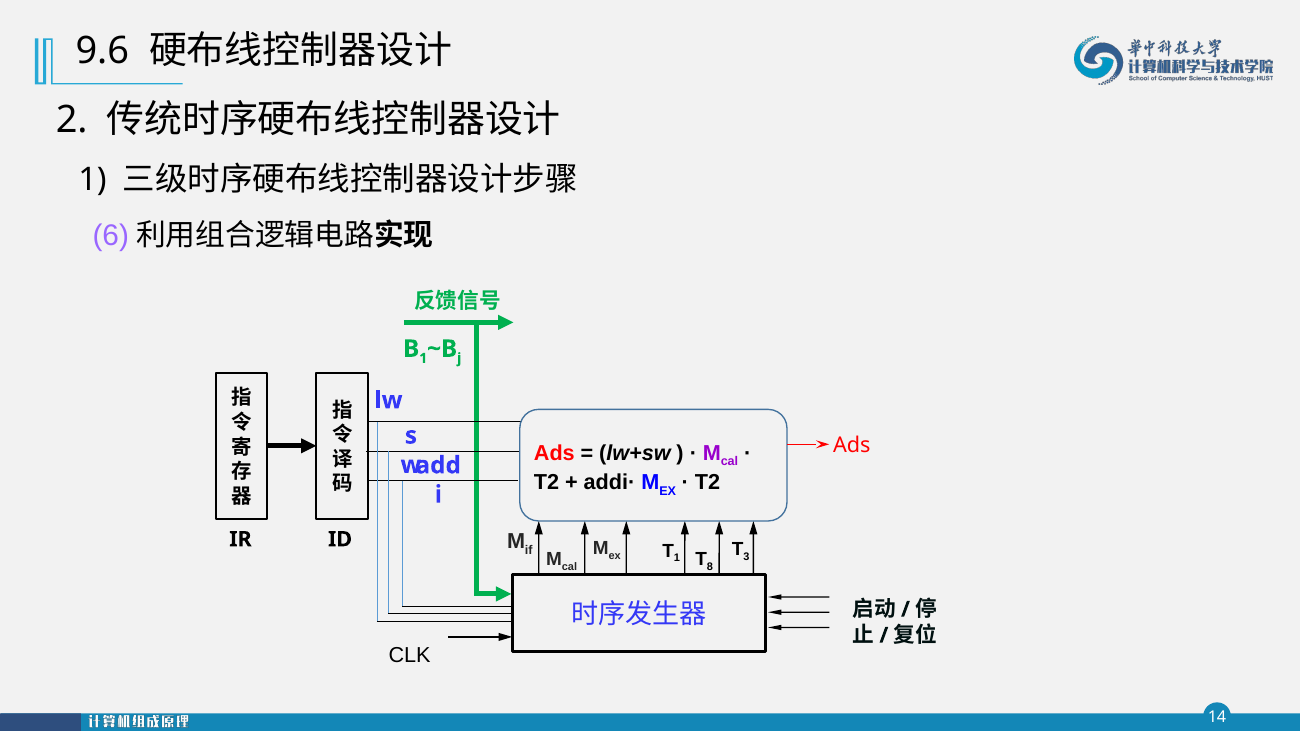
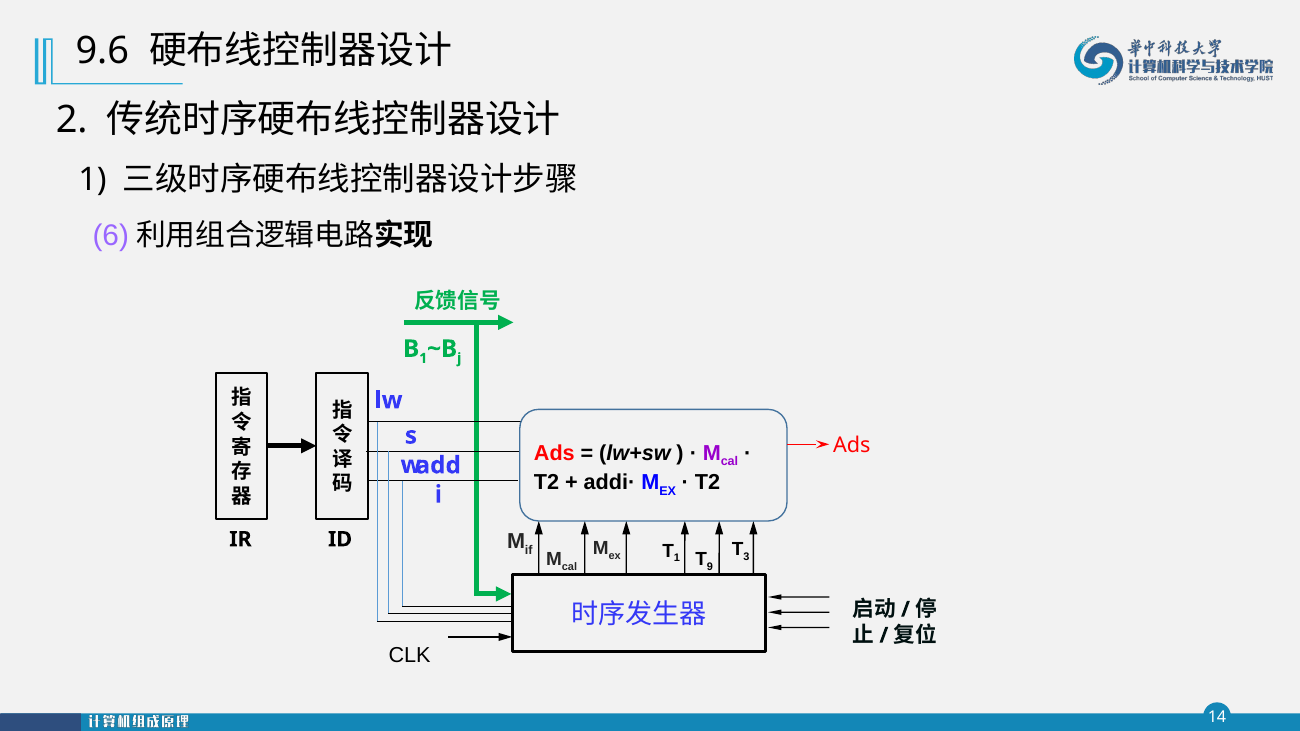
8: 8 -> 9
